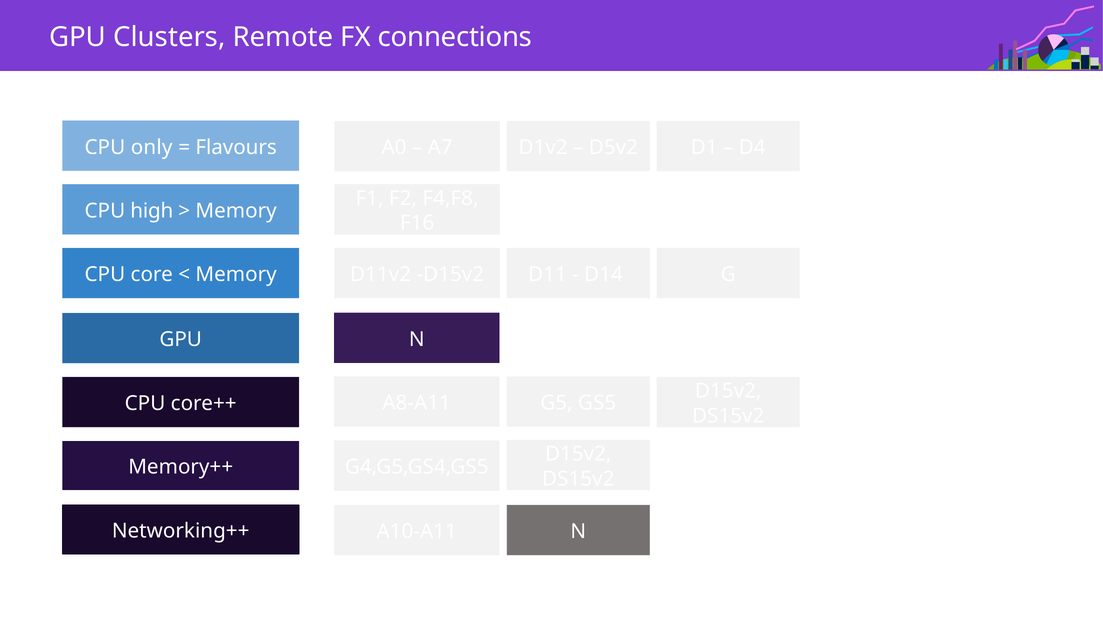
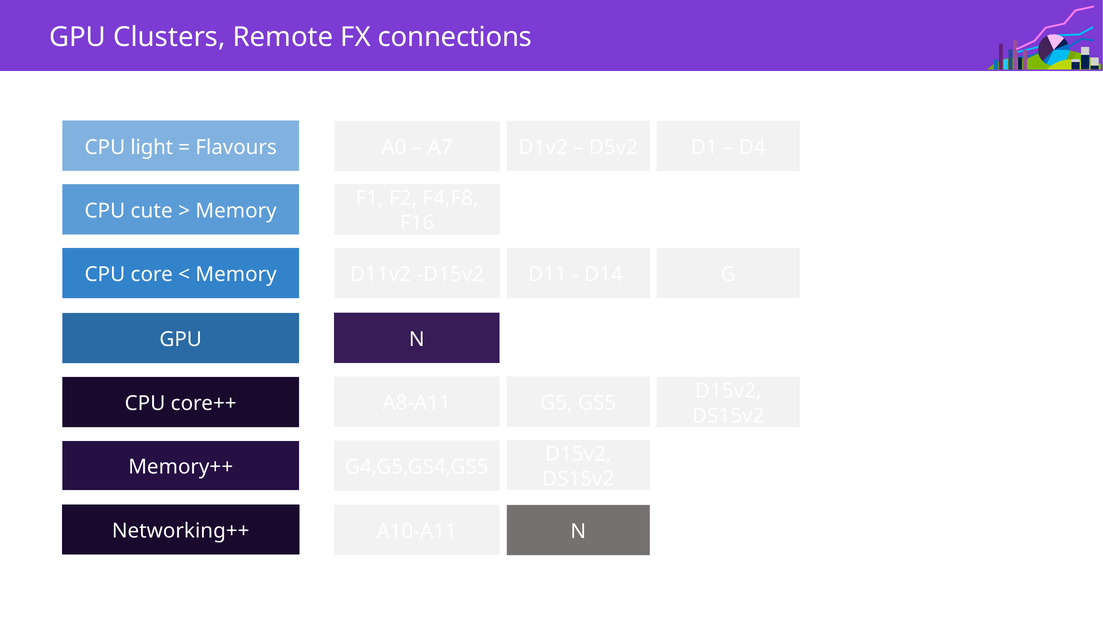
only: only -> light
high: high -> cute
